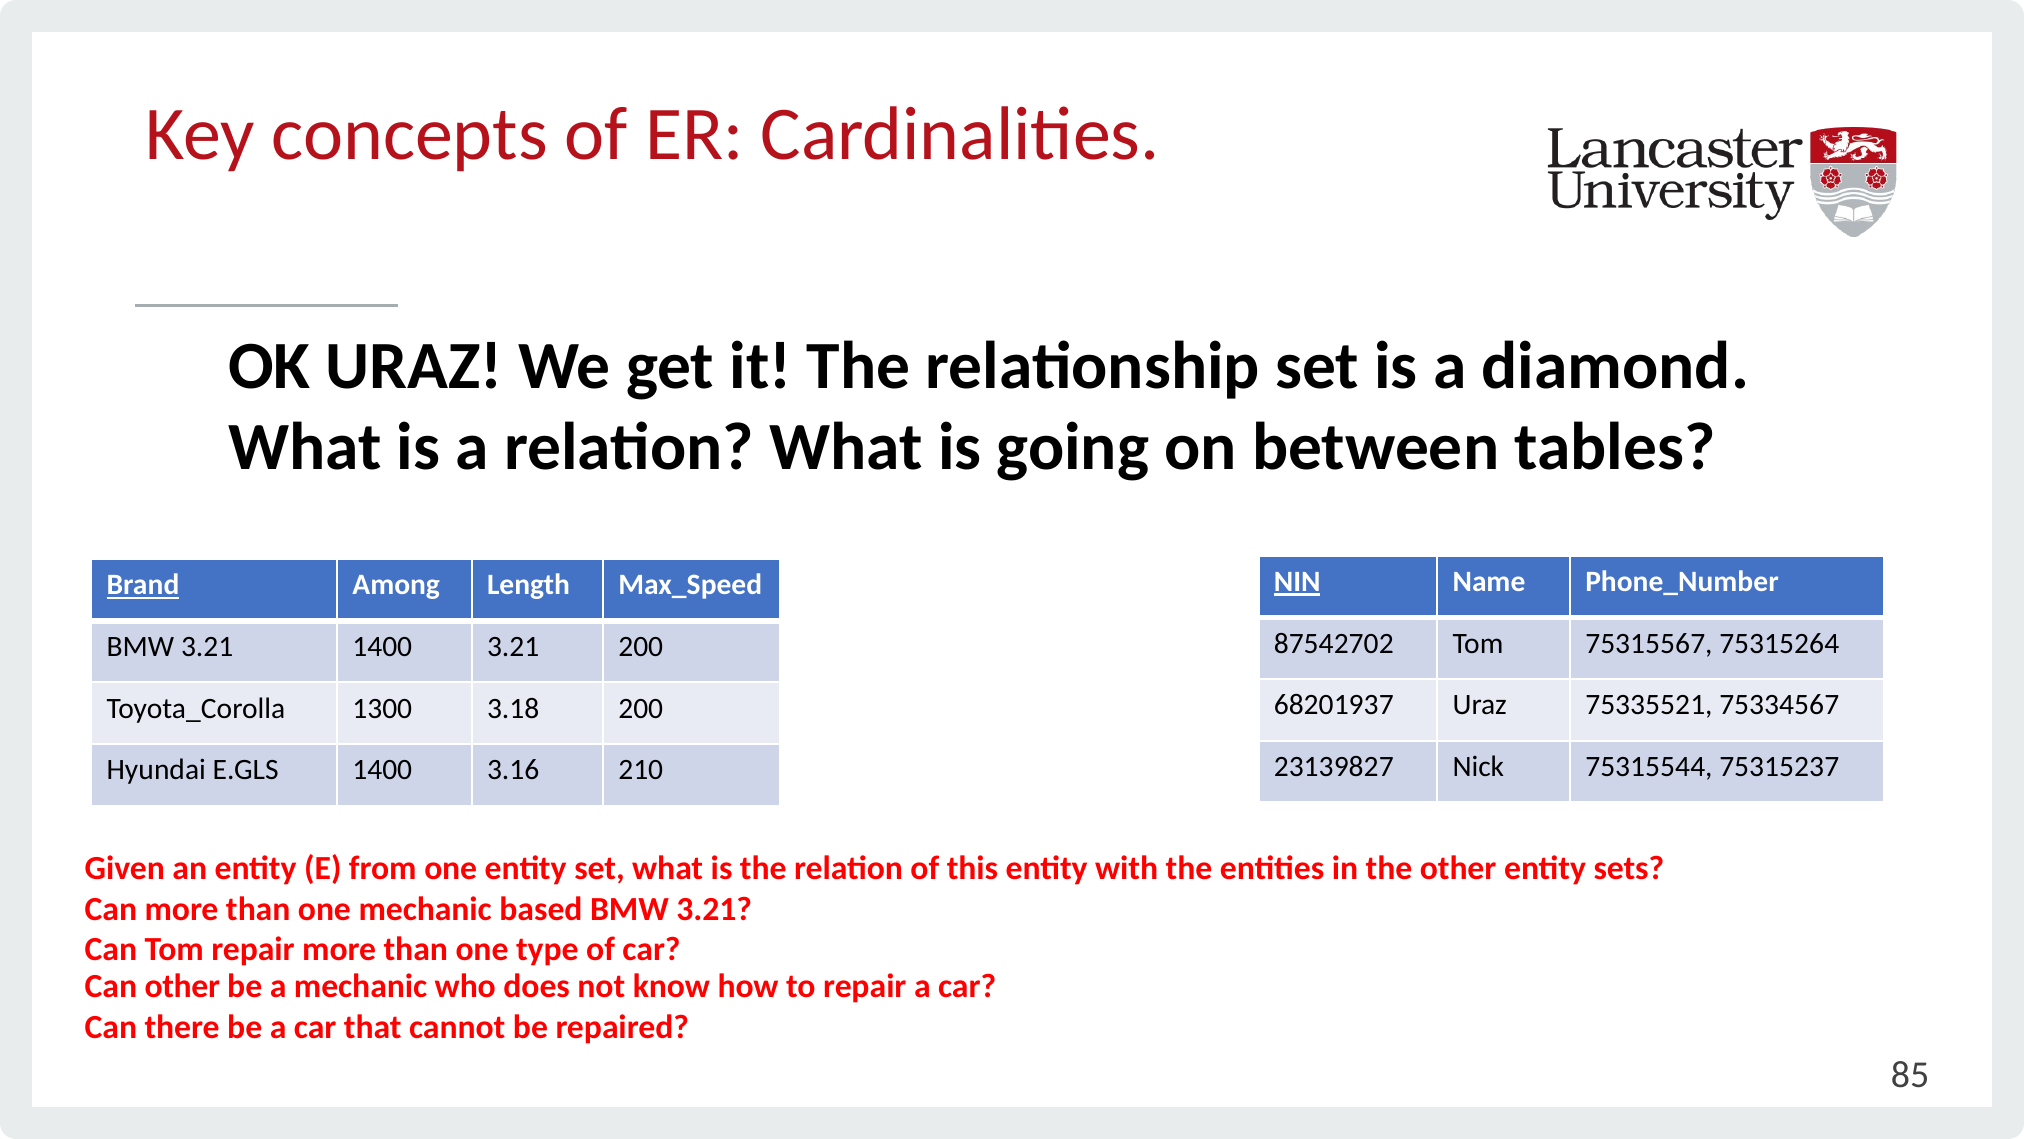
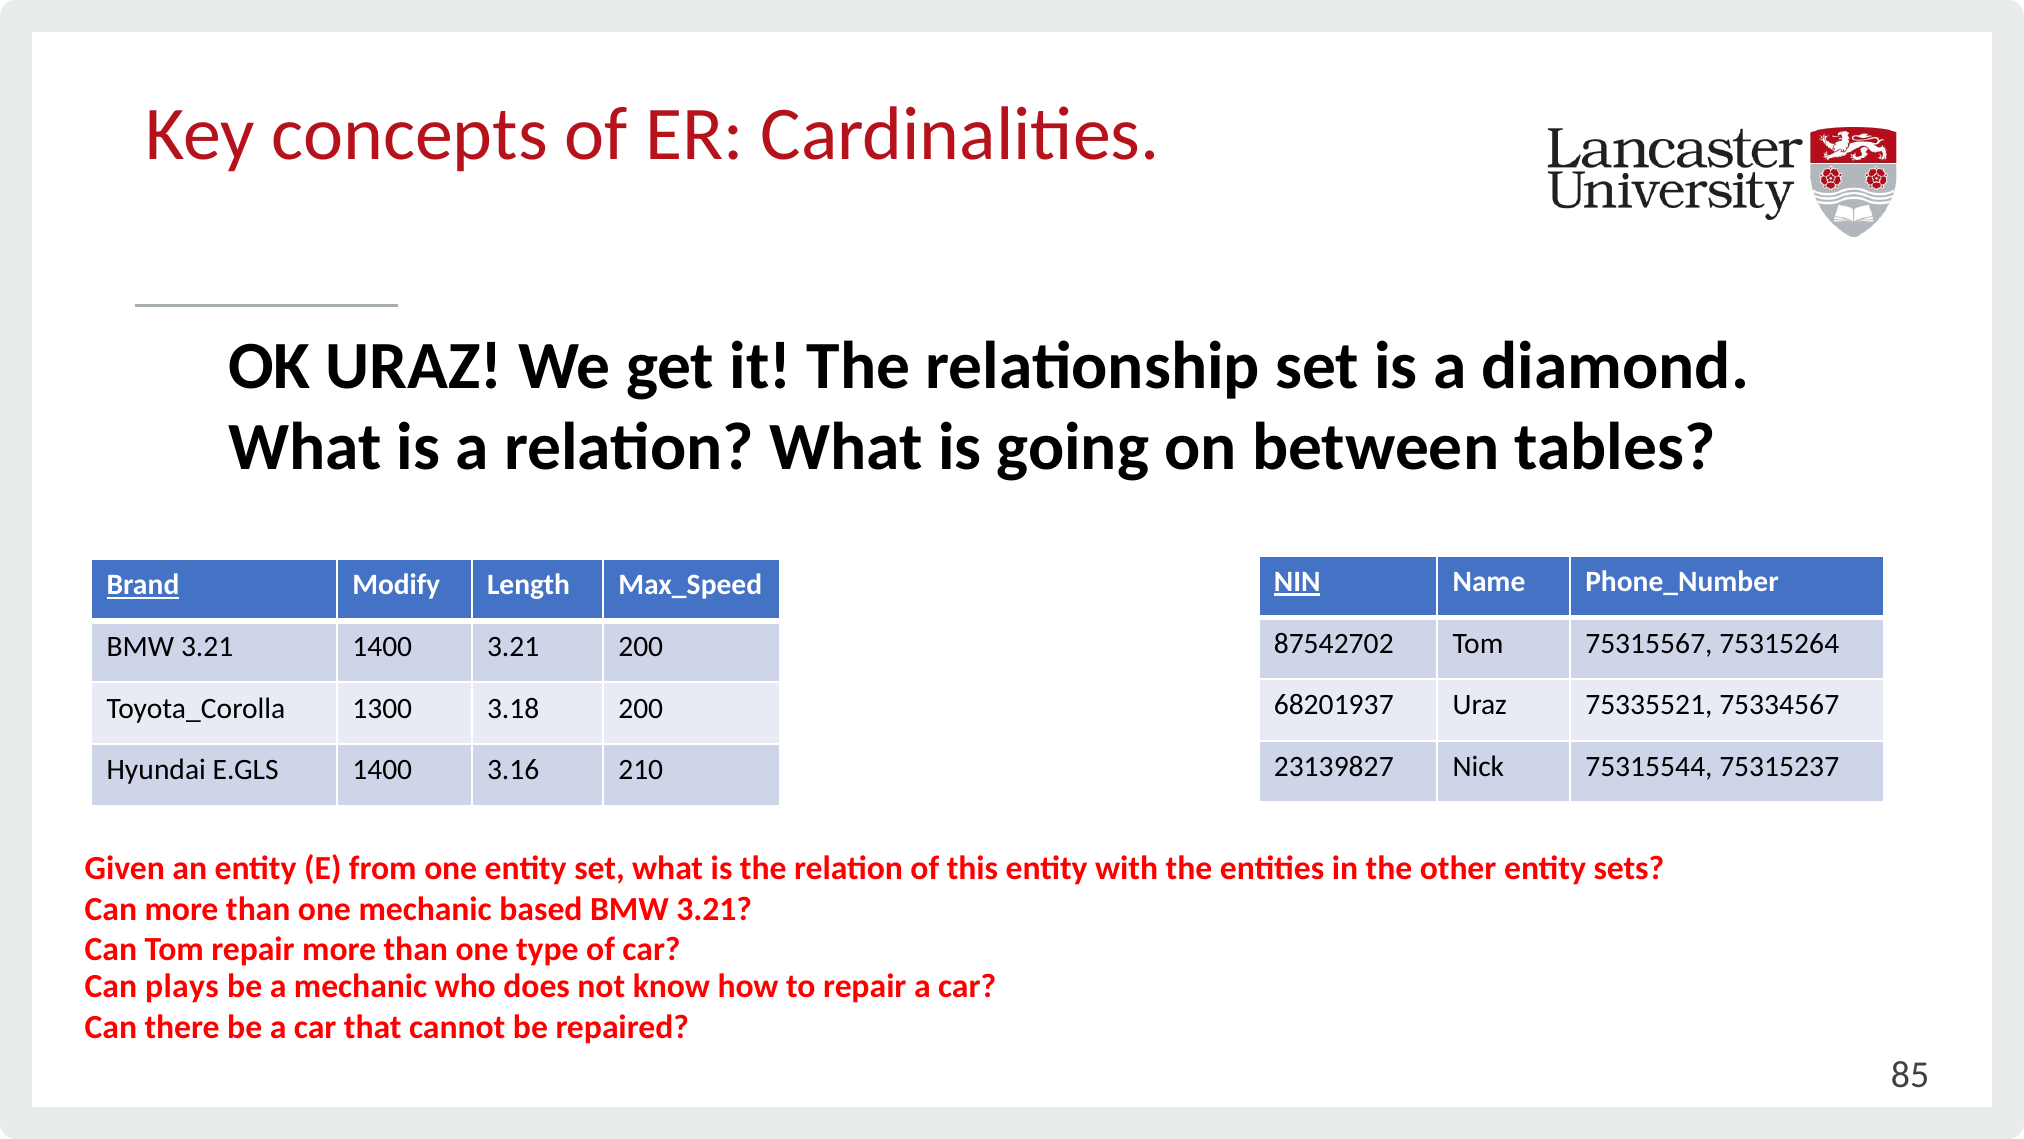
Among: Among -> Modify
Can other: other -> plays
